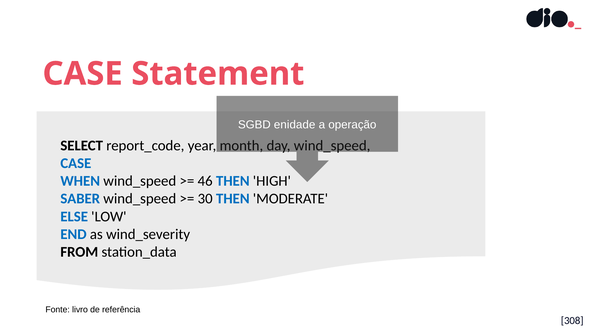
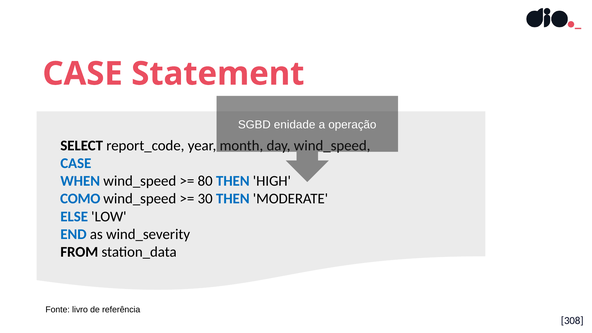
46: 46 -> 80
SABER: SABER -> COMO
